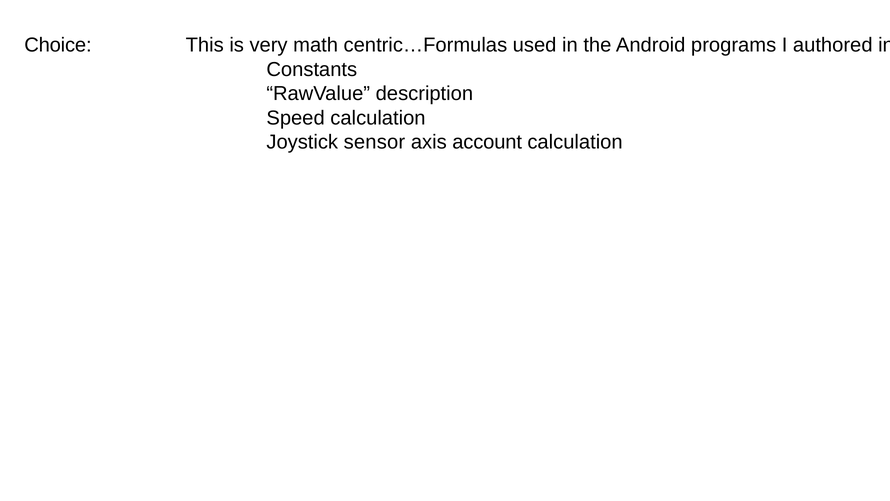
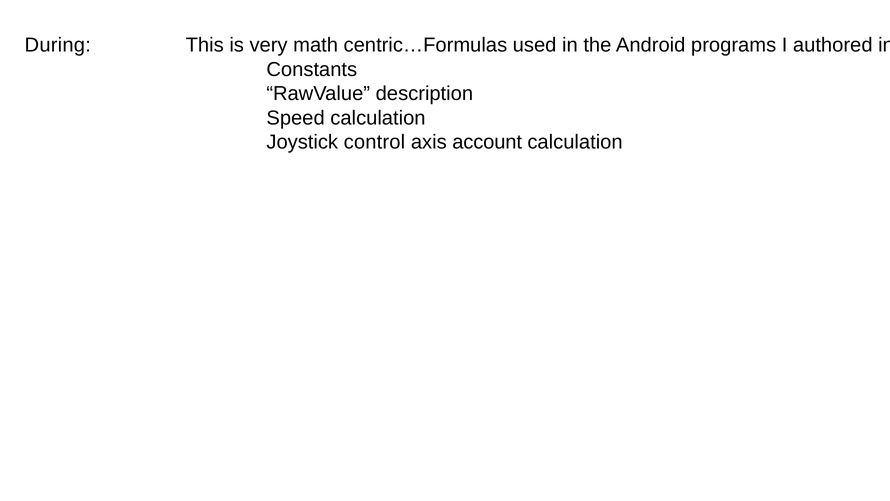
Choice: Choice -> During
sensor: sensor -> control
